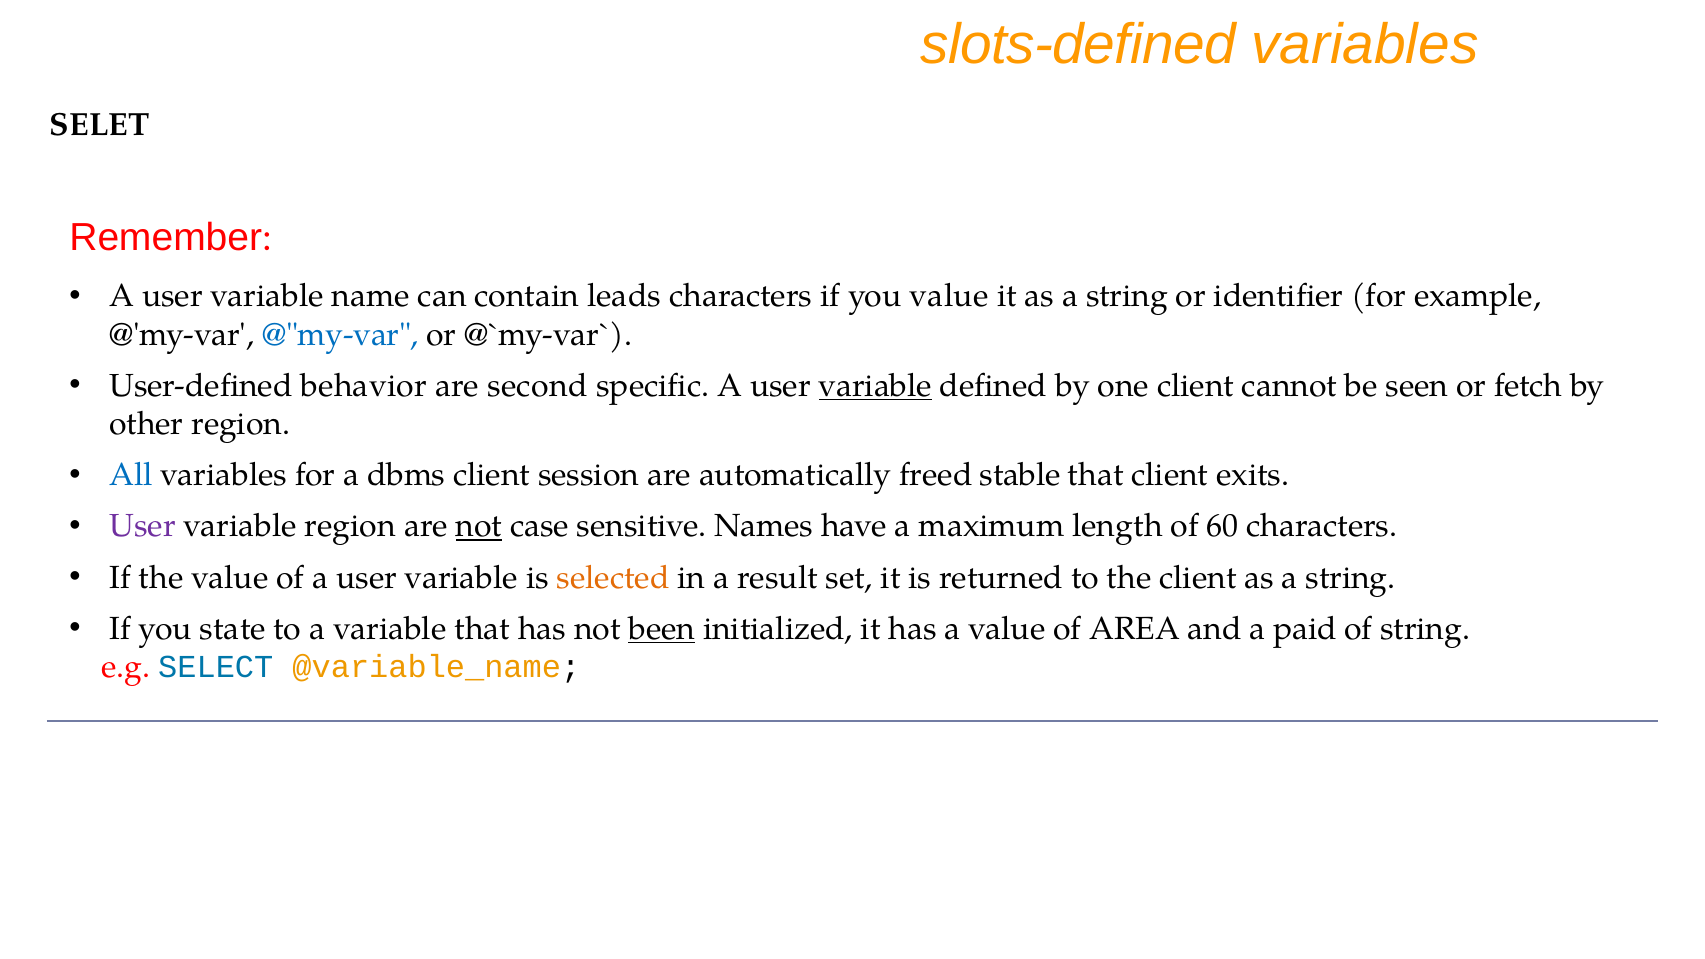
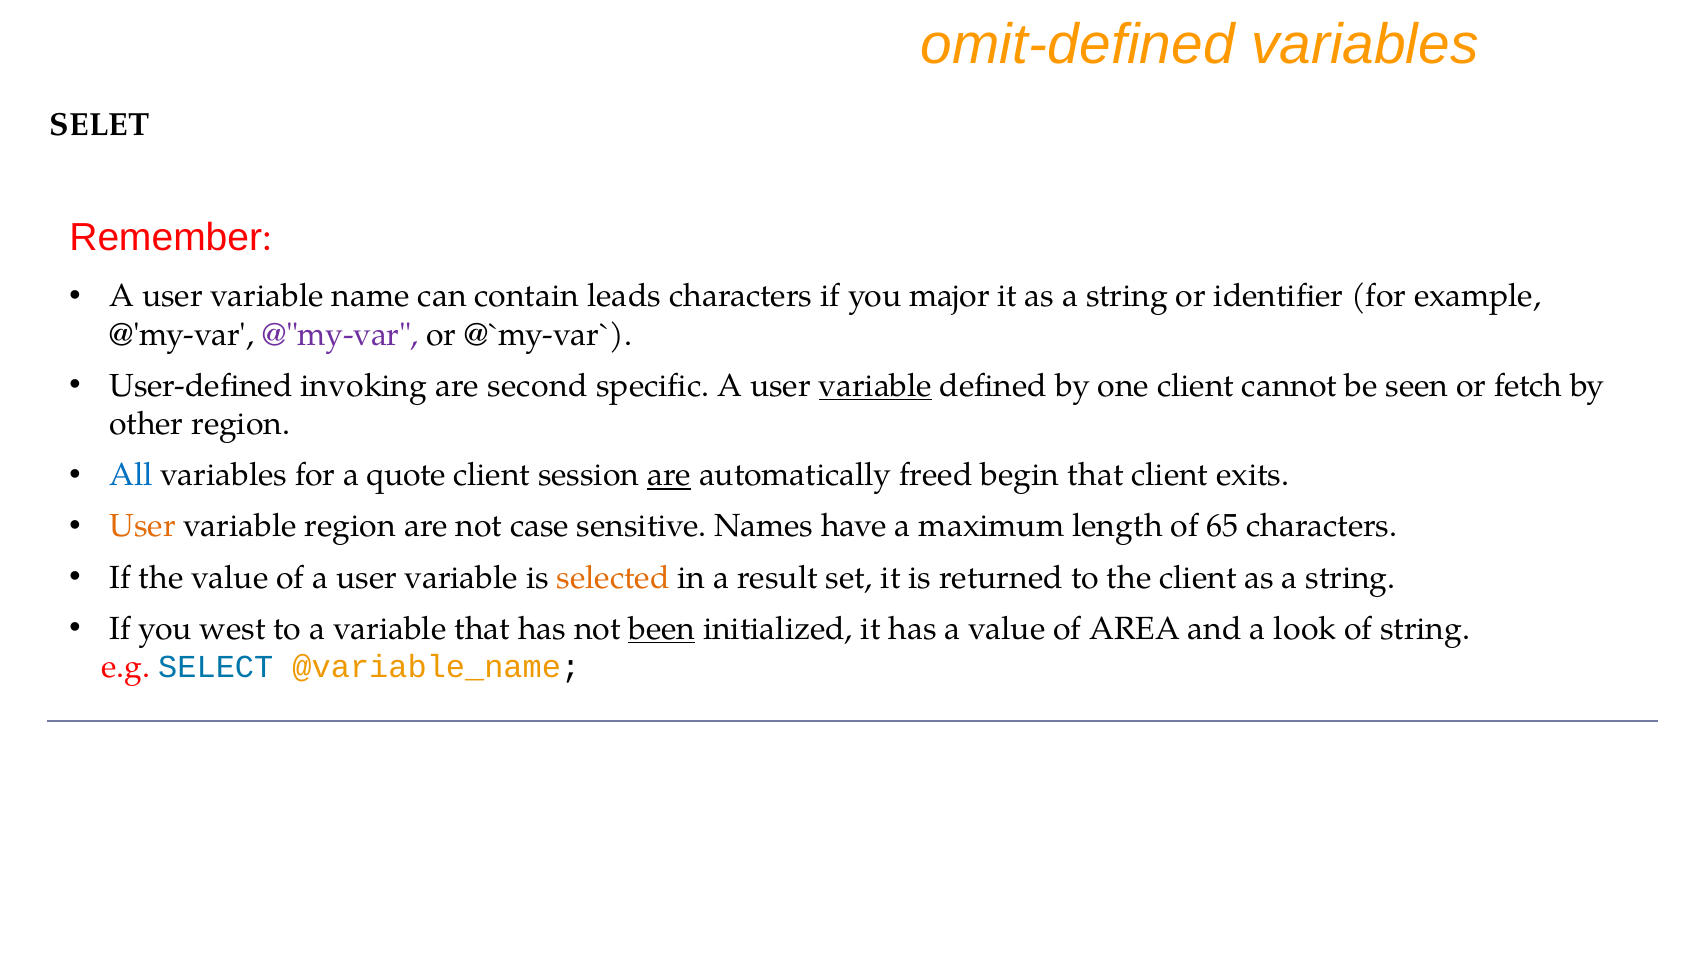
slots-defined: slots-defined -> omit-defined
you value: value -> major
@"my-var colour: blue -> purple
behavior: behavior -> invoking
dbms: dbms -> quote
are at (669, 475) underline: none -> present
stable: stable -> begin
User at (142, 526) colour: purple -> orange
not at (479, 526) underline: present -> none
60: 60 -> 65
state: state -> west
paid: paid -> look
